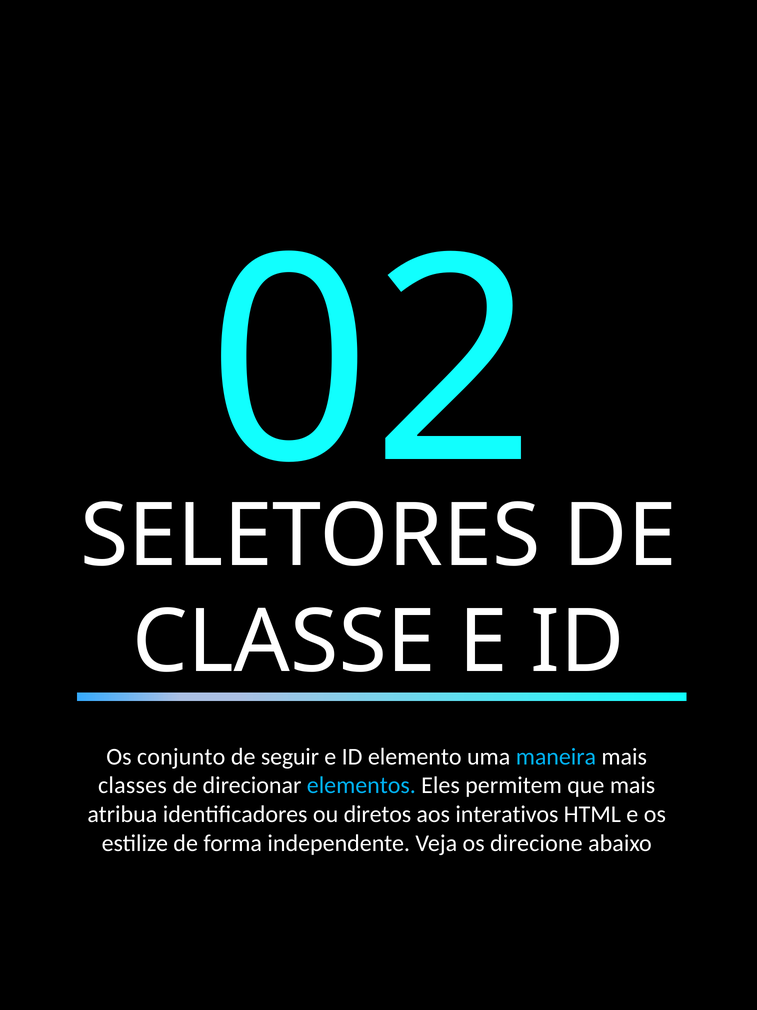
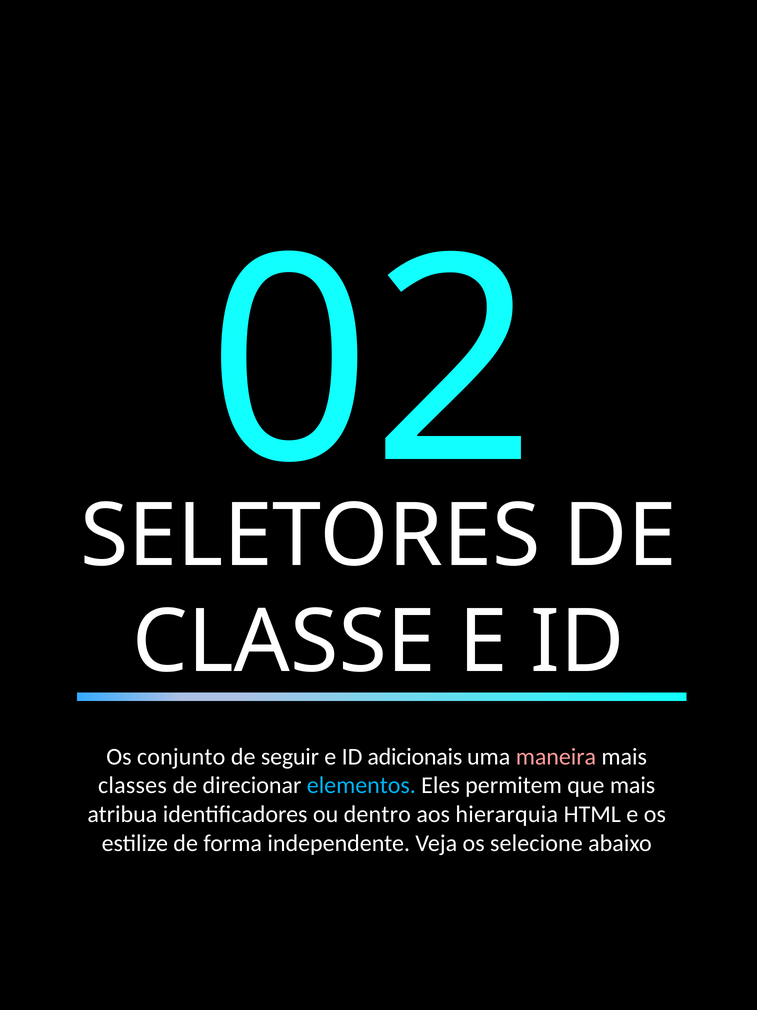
elemento: elemento -> adicionais
maneira colour: light blue -> pink
diretos: diretos -> dentro
interativos: interativos -> hierarquia
direcione: direcione -> selecione
